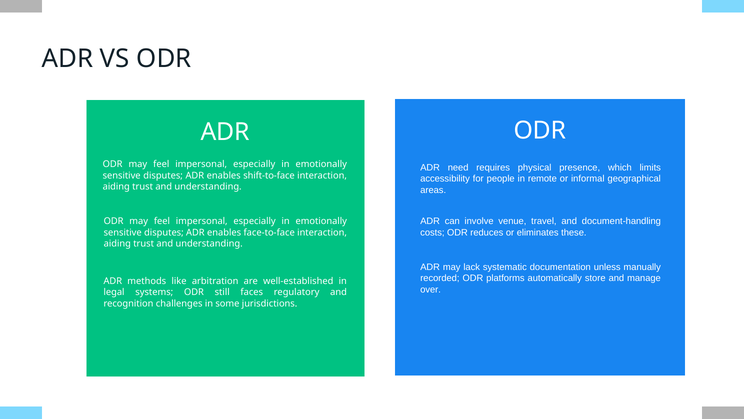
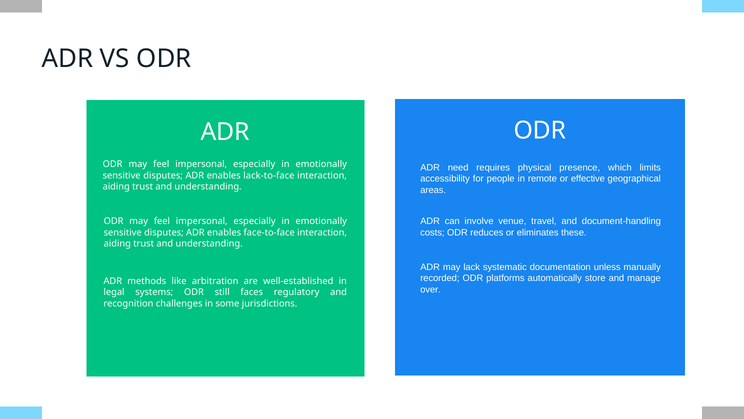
shift-to-face: shift-to-face -> lack-to-face
informal: informal -> effective
